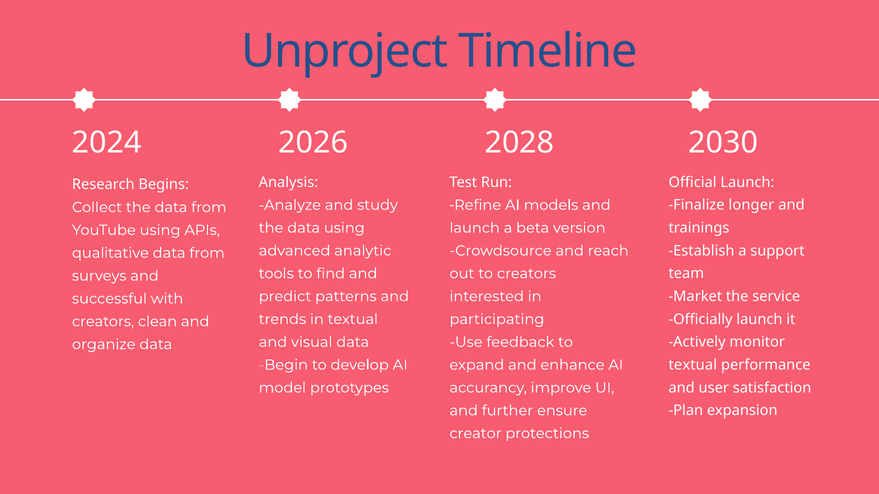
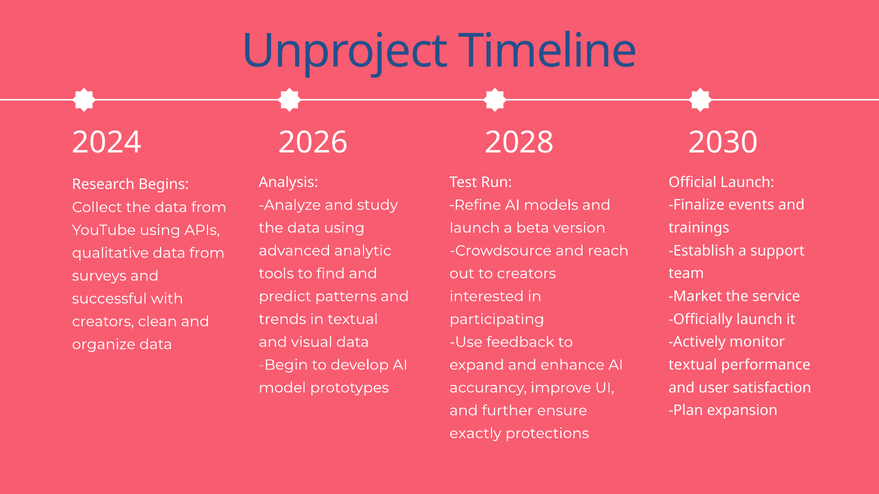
longer: longer -> events
creator: creator -> exactly
